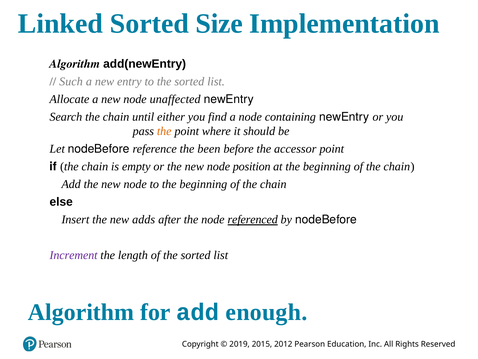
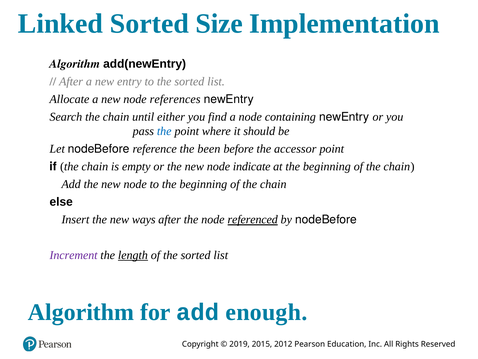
Such at (71, 81): Such -> After
unaffected: unaffected -> references
the at (164, 131) colour: orange -> blue
position: position -> indicate
adds: adds -> ways
length underline: none -> present
